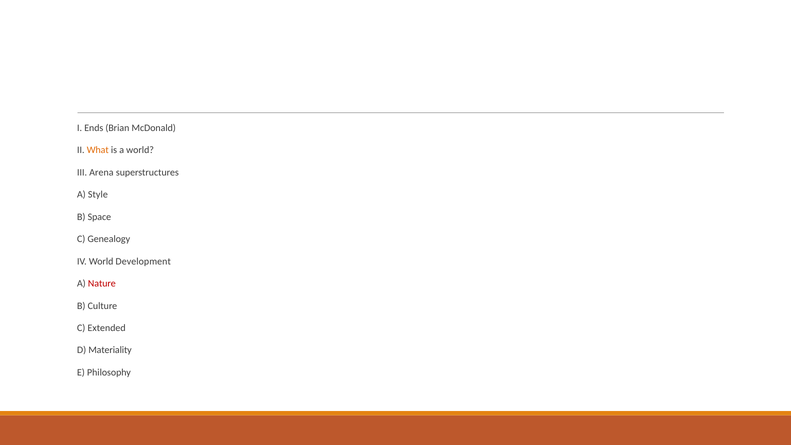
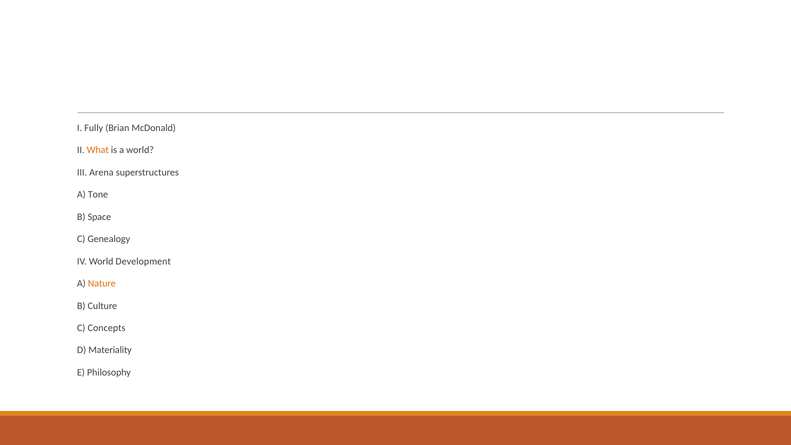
Ends: Ends -> Fully
Style: Style -> Tone
Nature colour: red -> orange
Extended: Extended -> Concepts
